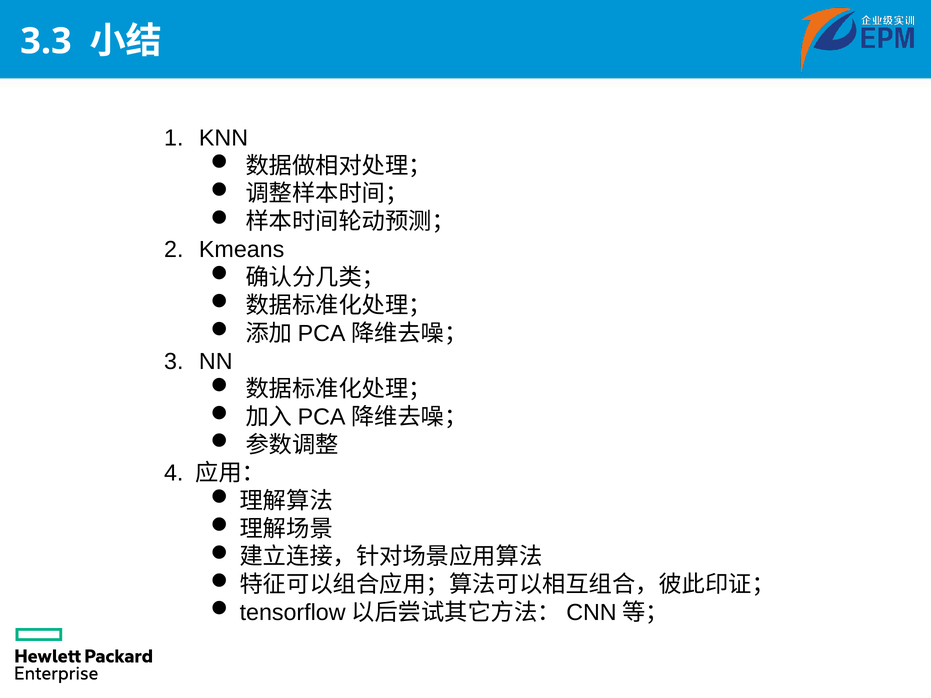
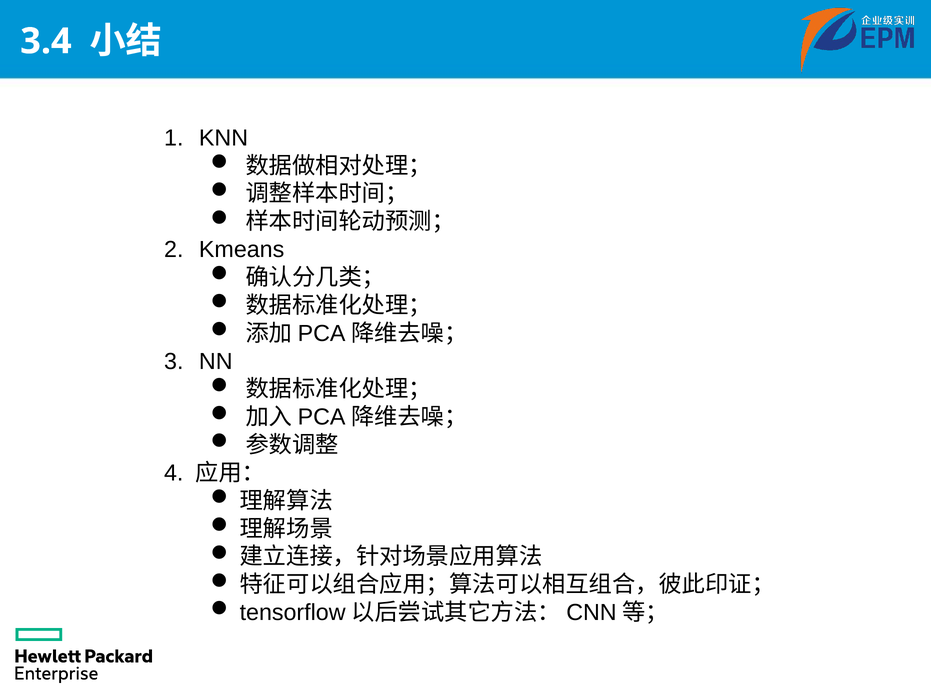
3.3: 3.3 -> 3.4
